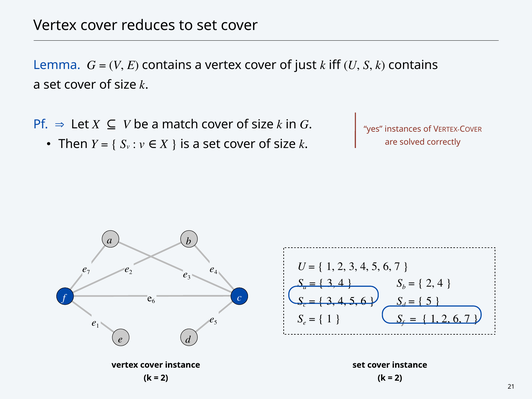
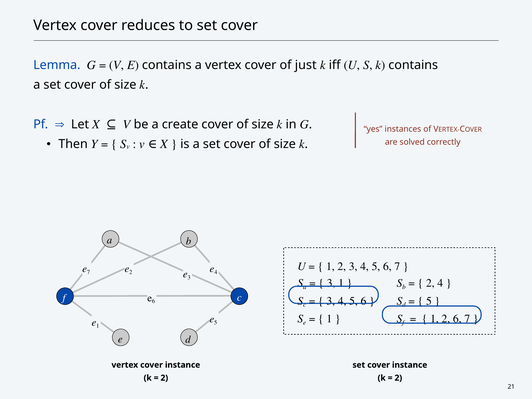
match: match -> create
4 at (341, 283): 4 -> 1
